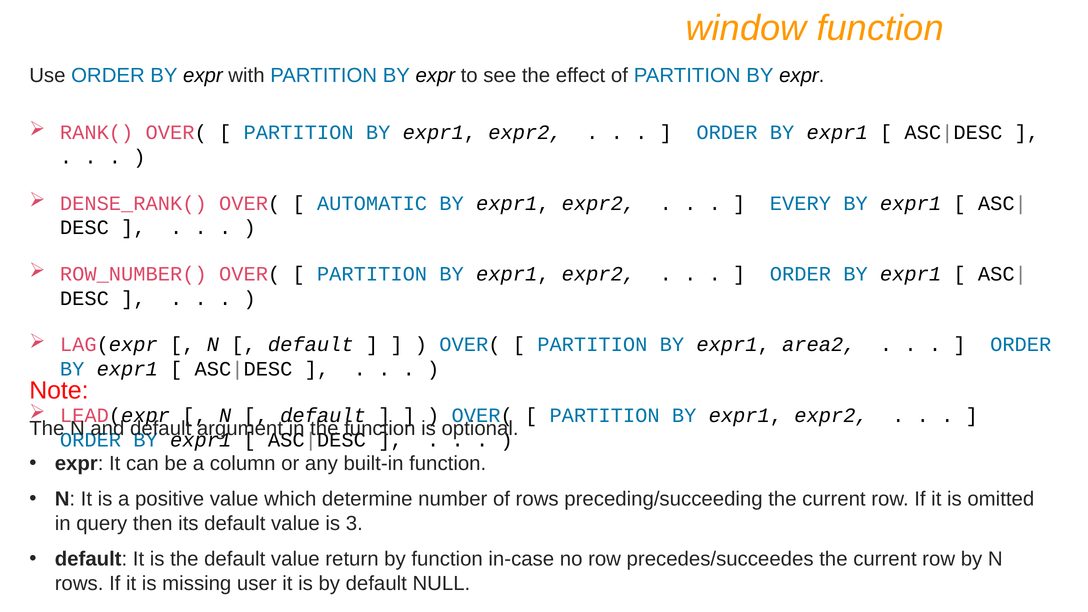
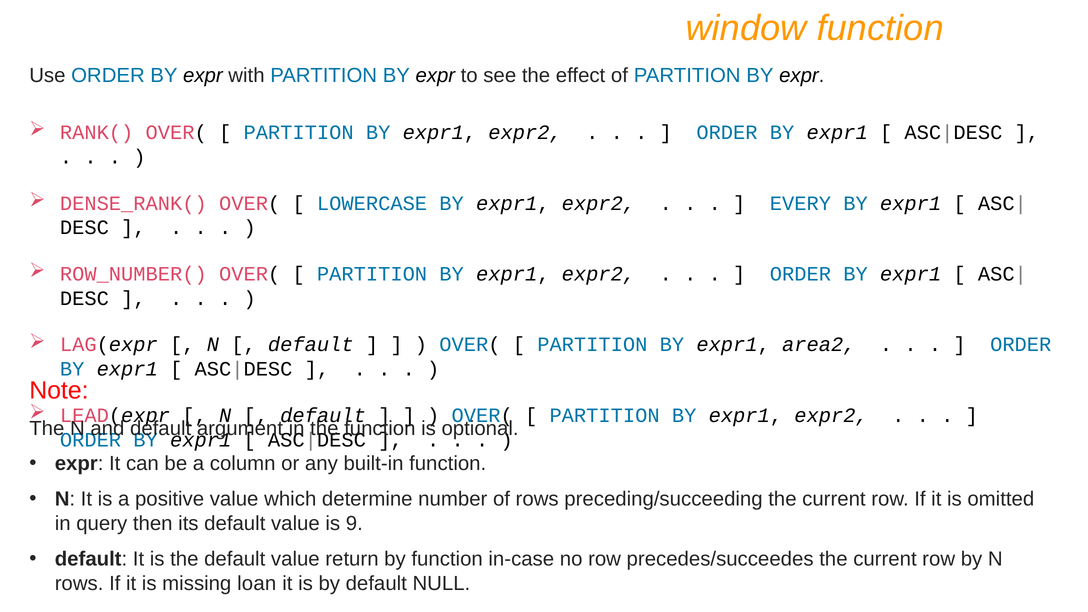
AUTOMATIC: AUTOMATIC -> LOWERCASE
3: 3 -> 9
user: user -> loan
